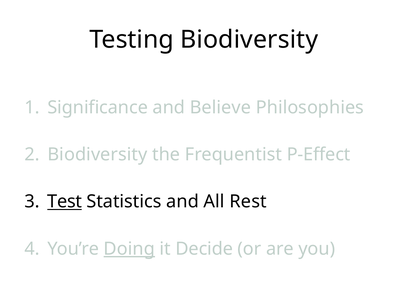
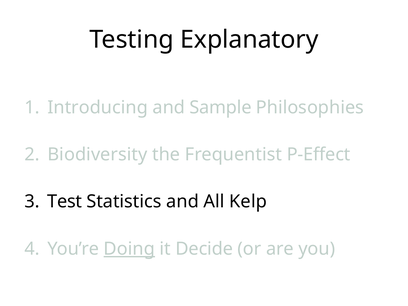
Testing Biodiversity: Biodiversity -> Explanatory
Significance: Significance -> Introducing
Believe: Believe -> Sample
Test underline: present -> none
Rest: Rest -> Kelp
